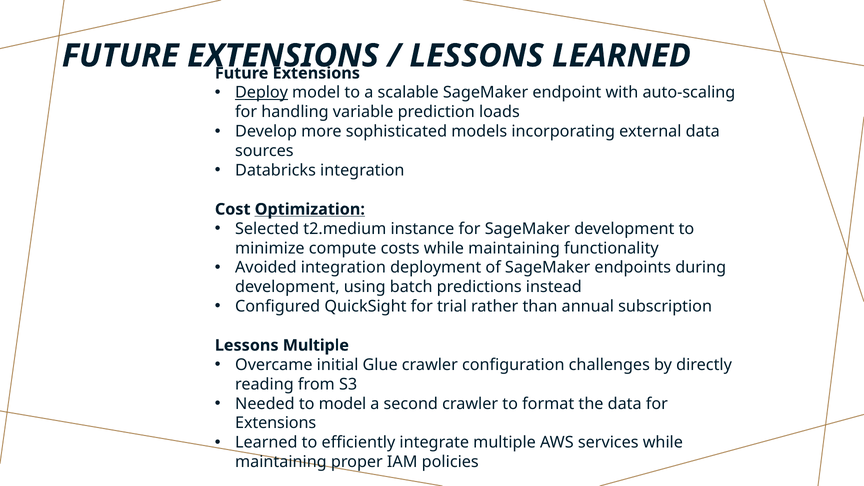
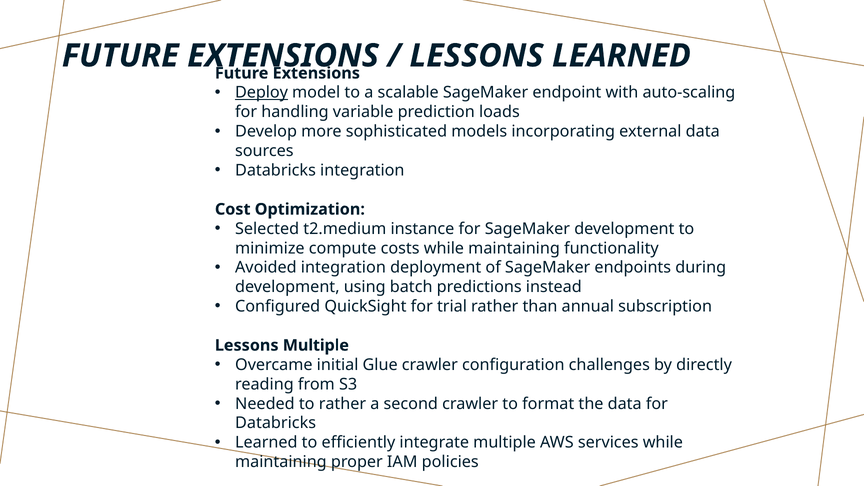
Optimization underline: present -> none
to model: model -> rather
Extensions at (276, 423): Extensions -> Databricks
